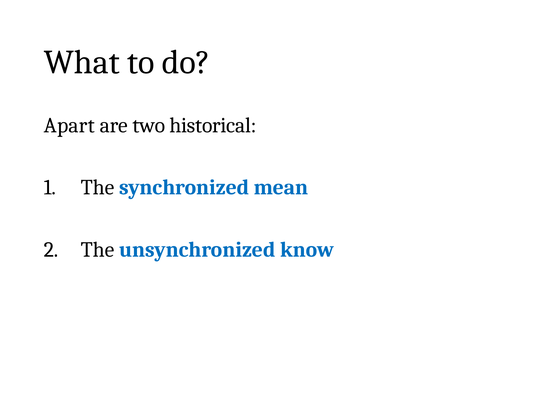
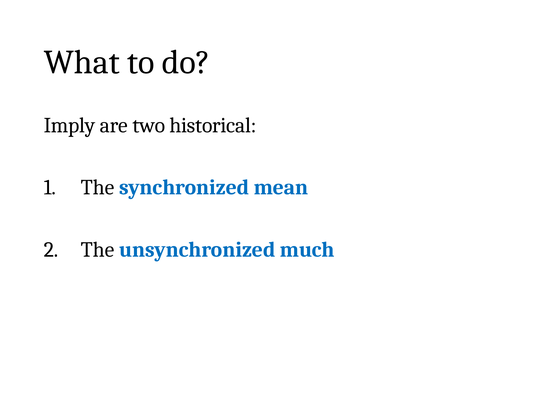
Apart: Apart -> Imply
know: know -> much
